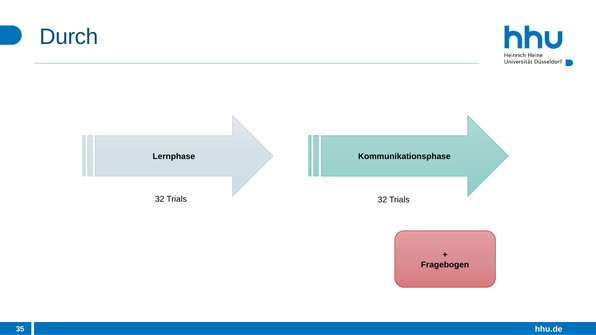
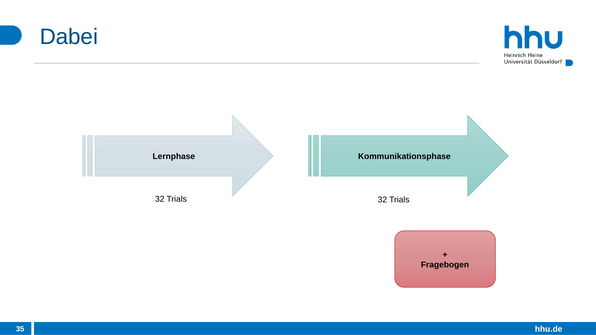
Durch: Durch -> Dabei
